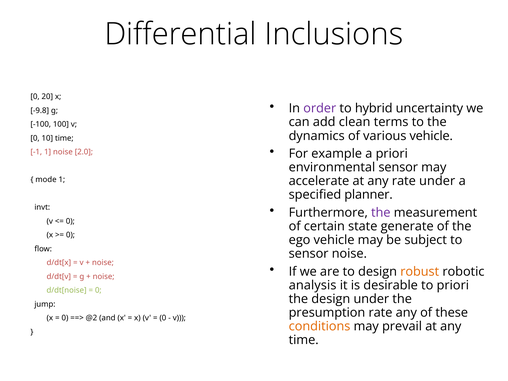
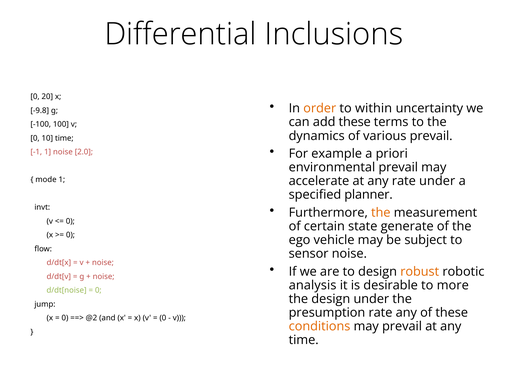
order colour: purple -> orange
hybrid: hybrid -> within
add clean: clean -> these
various vehicle: vehicle -> prevail
environmental sensor: sensor -> prevail
the at (381, 213) colour: purple -> orange
to priori: priori -> more
